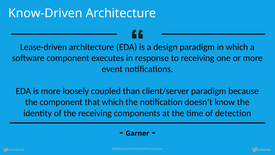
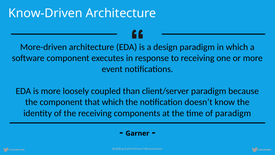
Lease-driven: Lease-driven -> More-driven
of detection: detection -> paradigm
